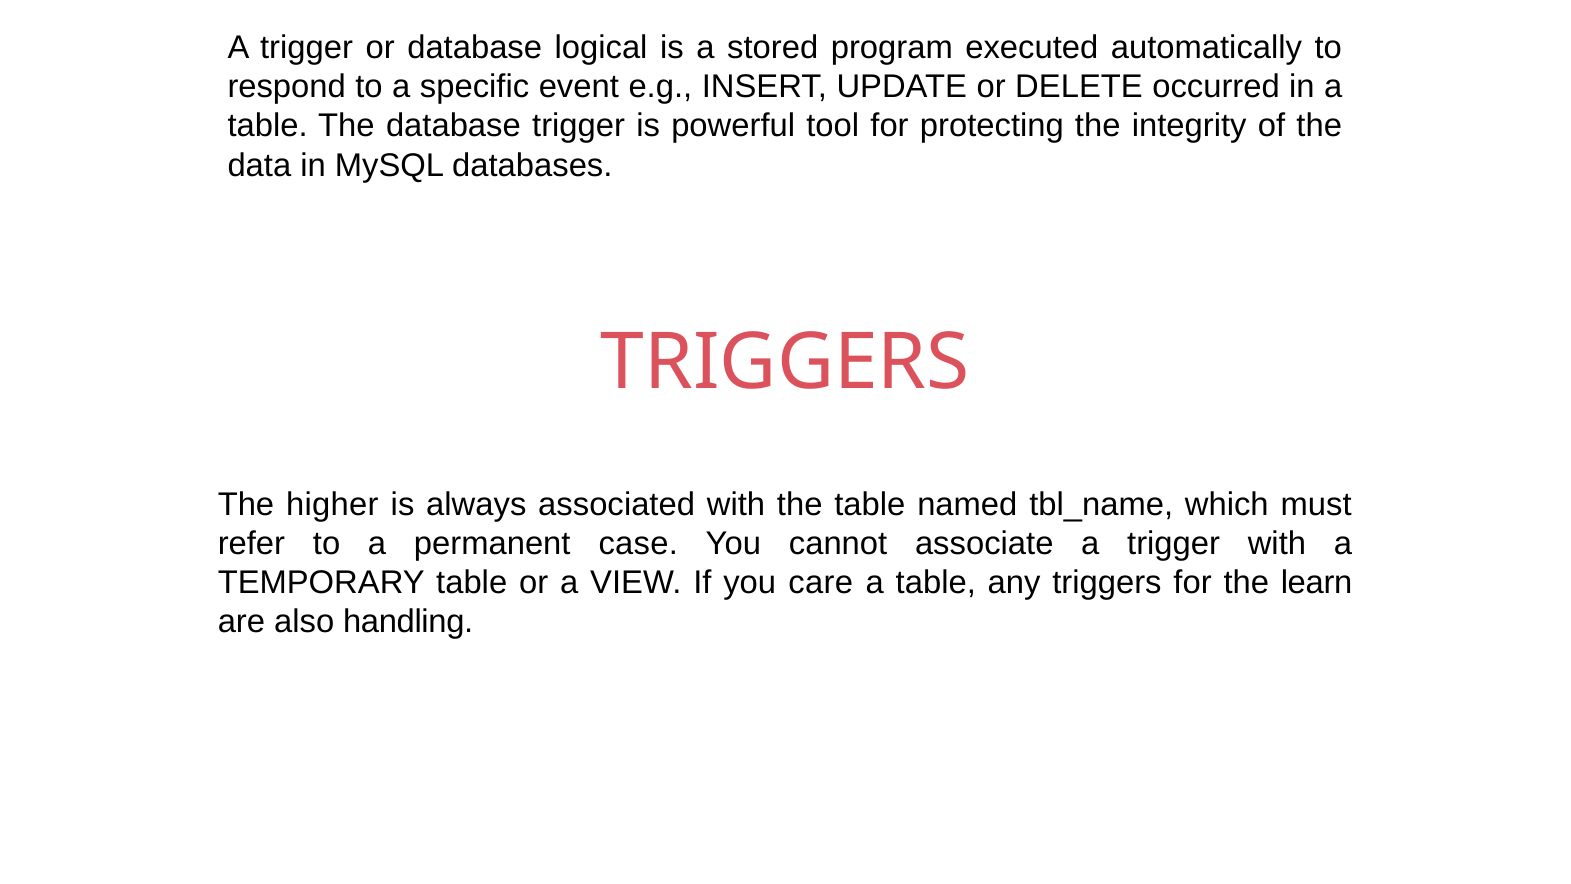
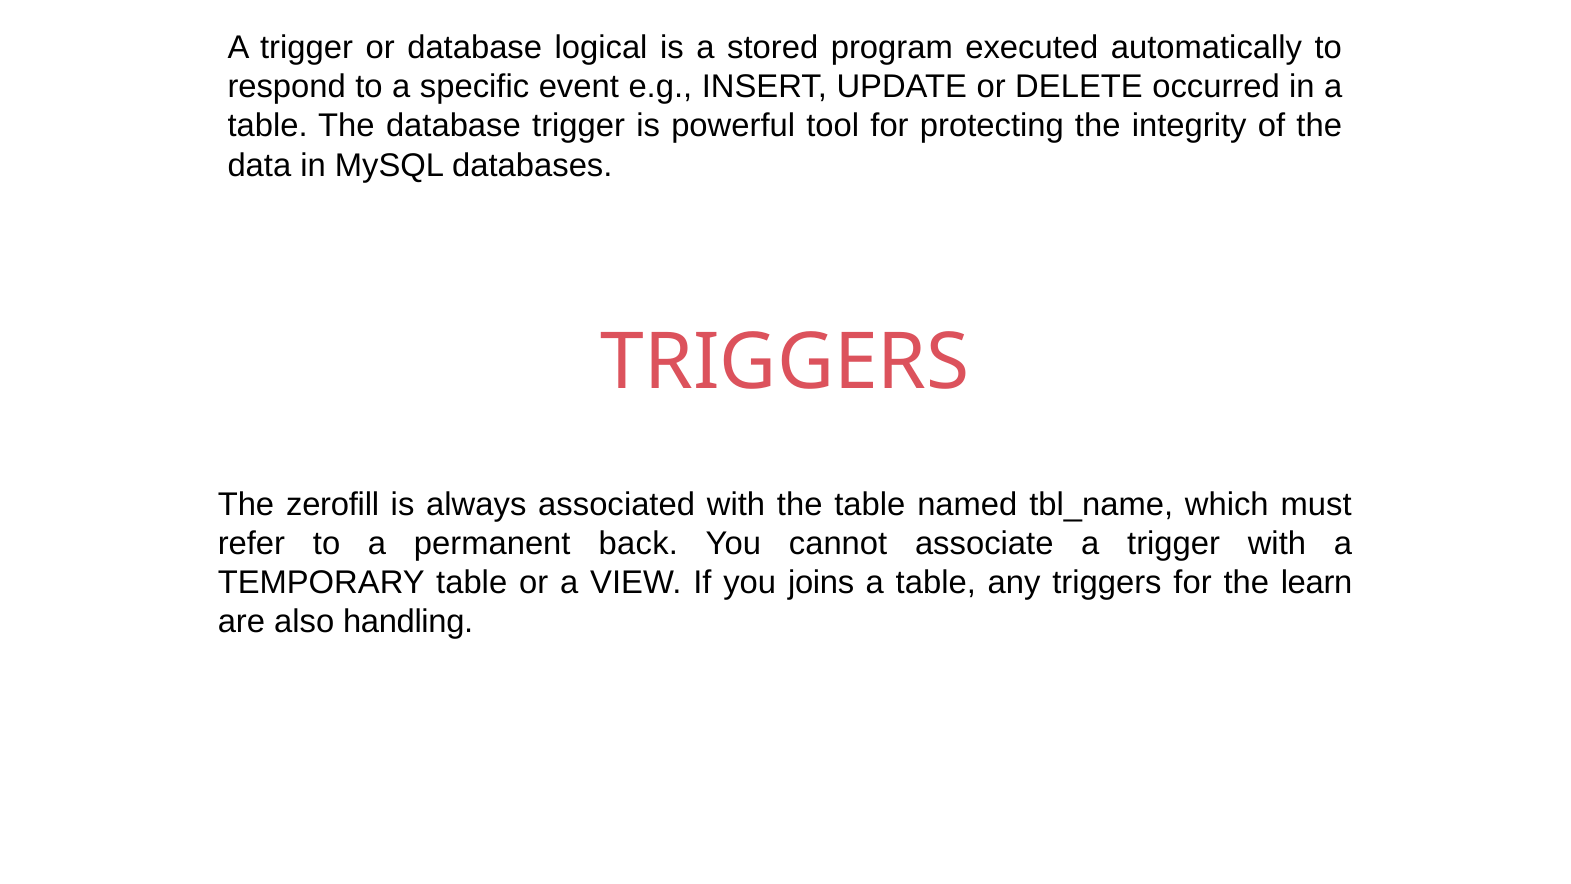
higher: higher -> zerofill
case: case -> back
care: care -> joins
